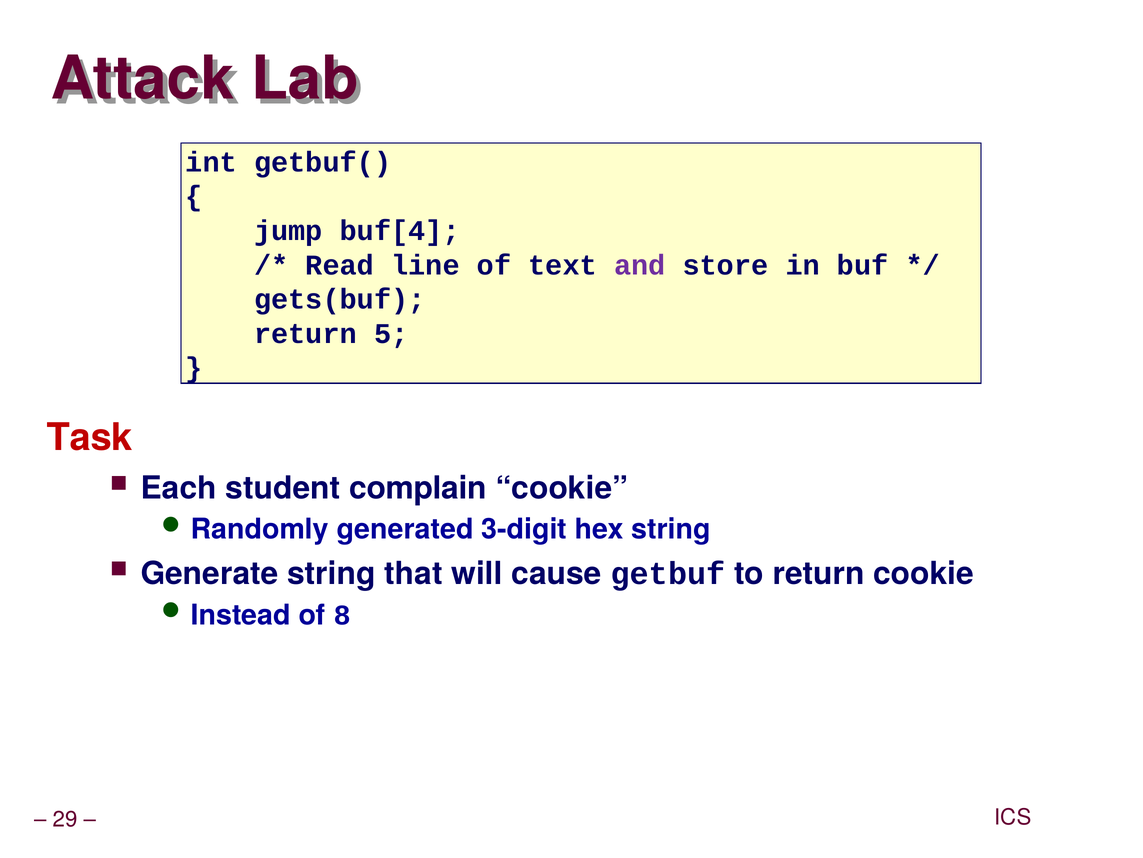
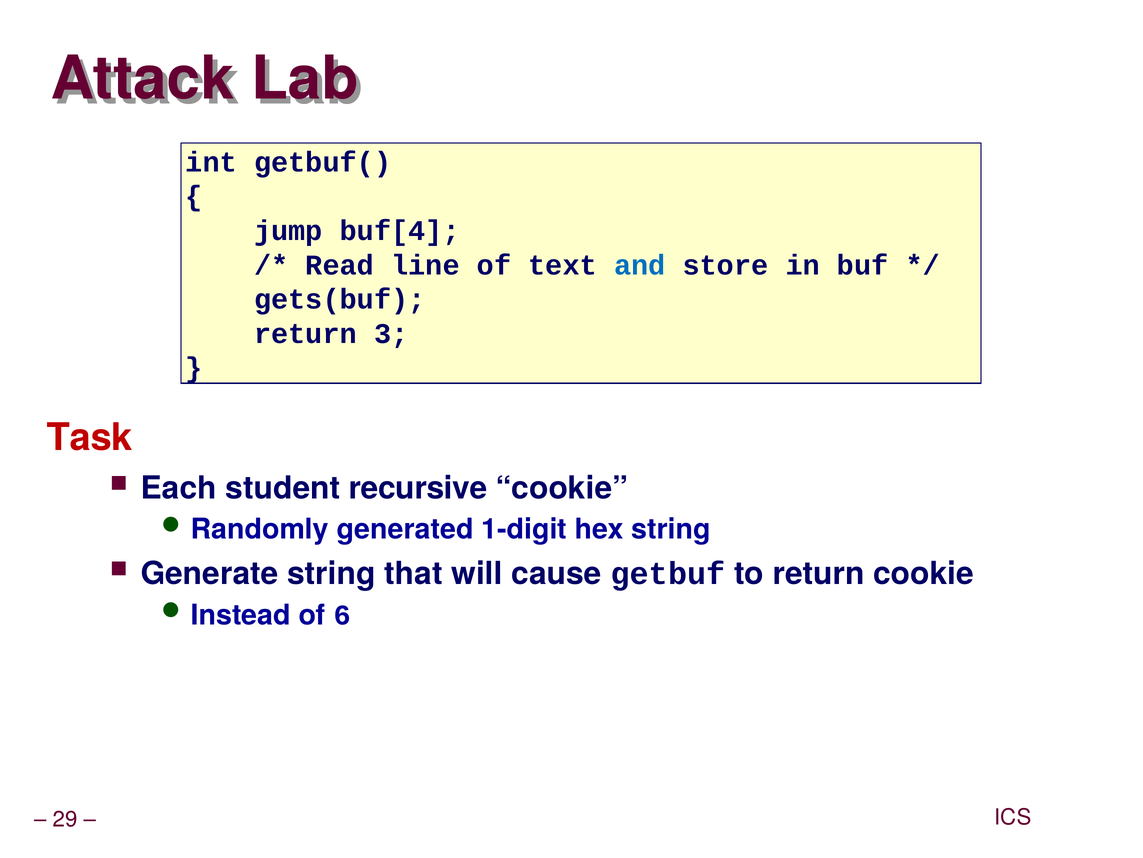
and colour: purple -> blue
5: 5 -> 3
complain: complain -> recursive
3-digit: 3-digit -> 1-digit
8: 8 -> 6
